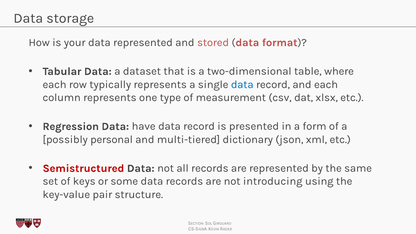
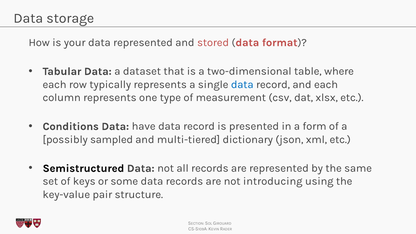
Regression: Regression -> Conditions
personal: personal -> sampled
Semistructured colour: red -> black
